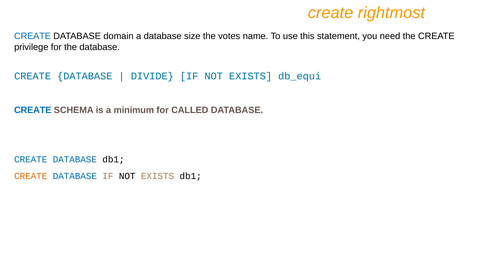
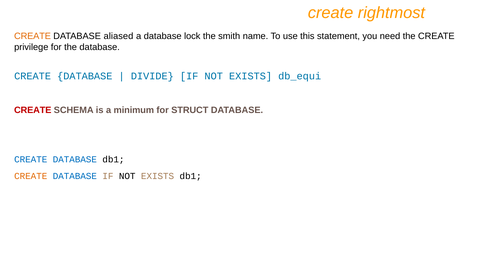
CREATE at (33, 36) colour: blue -> orange
domain: domain -> aliased
size: size -> lock
votes: votes -> smith
CREATE at (33, 110) colour: blue -> red
CALLED: CALLED -> STRUCT
